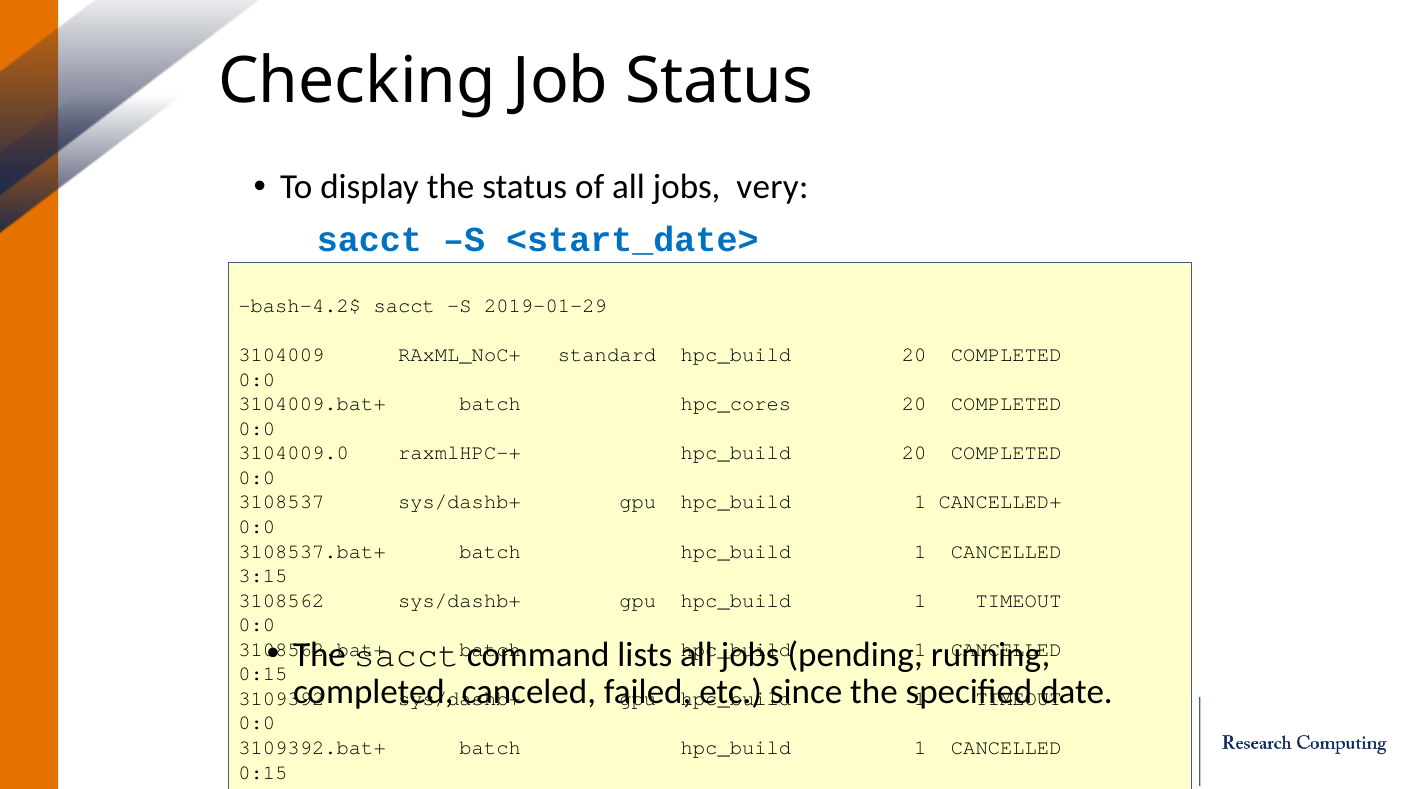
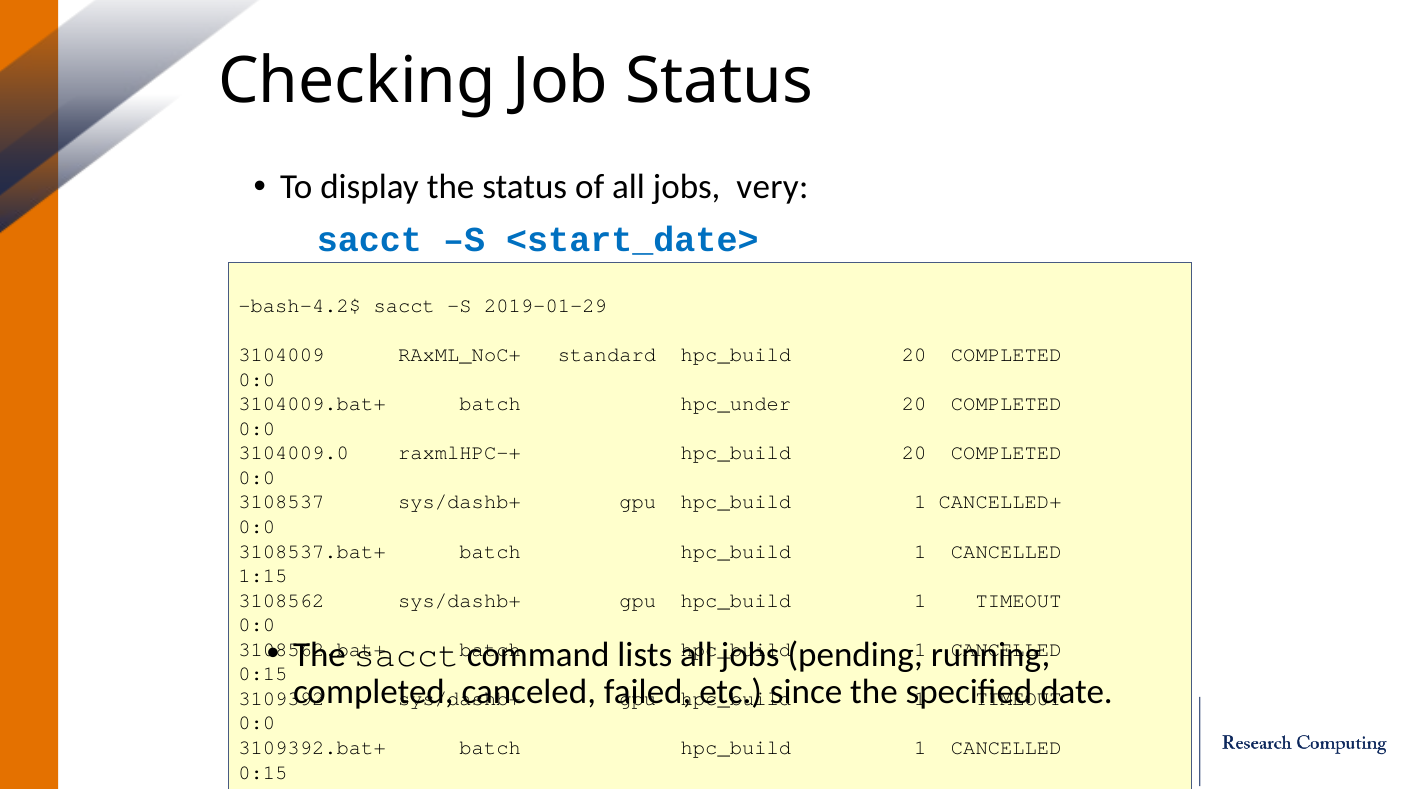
hpc_cores: hpc_cores -> hpc_under
3:15: 3:15 -> 1:15
